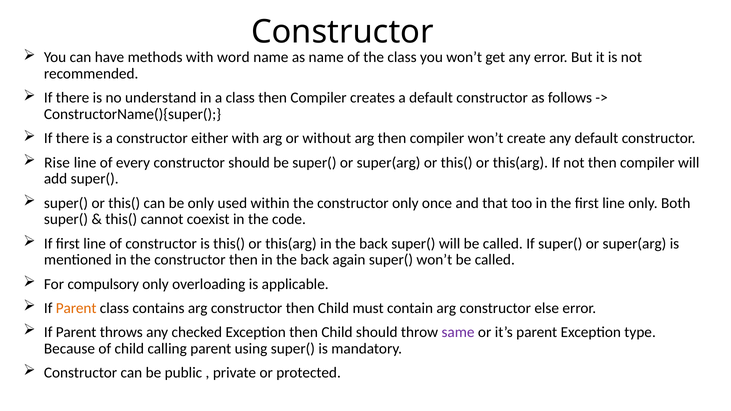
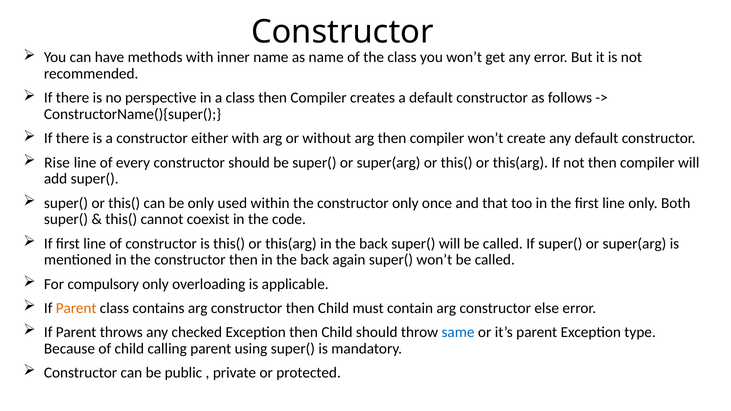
word: word -> inner
understand: understand -> perspective
same colour: purple -> blue
